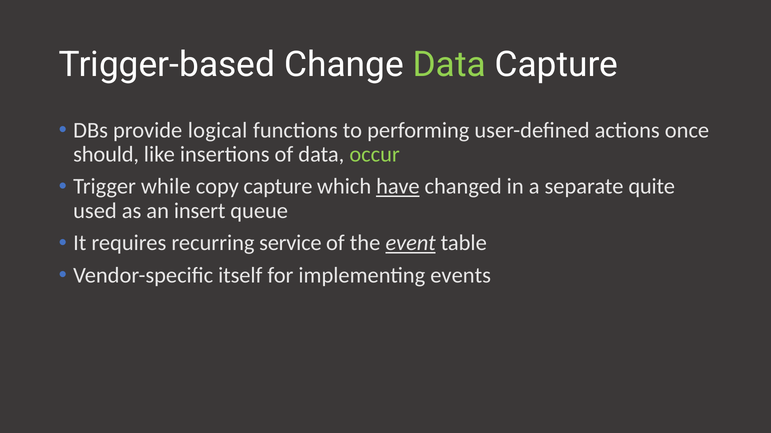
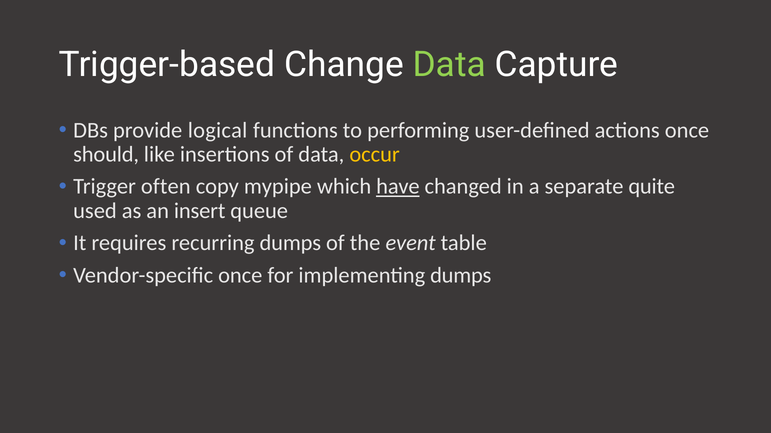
occur colour: light green -> yellow
while: while -> often
copy capture: capture -> mypipe
recurring service: service -> dumps
event underline: present -> none
Vendor-specific itself: itself -> once
implementing events: events -> dumps
